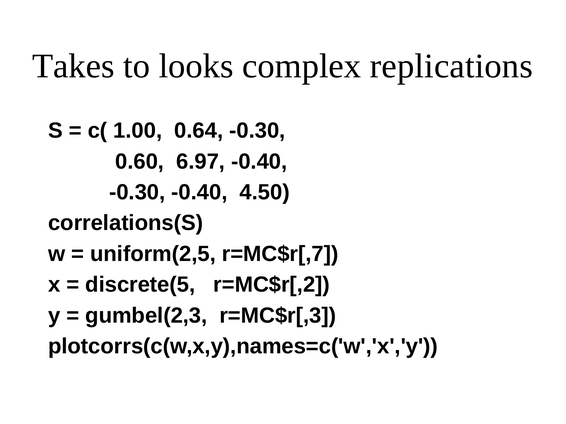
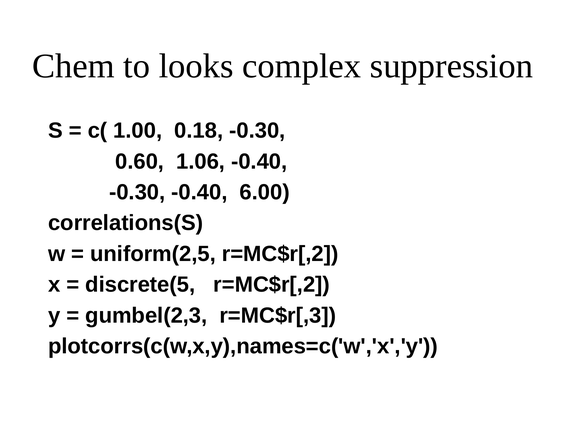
Takes: Takes -> Chem
replications: replications -> suppression
0.64: 0.64 -> 0.18
6.97: 6.97 -> 1.06
4.50: 4.50 -> 6.00
uniform(2,5 r=MC$r[,7: r=MC$r[,7 -> r=MC$r[,2
